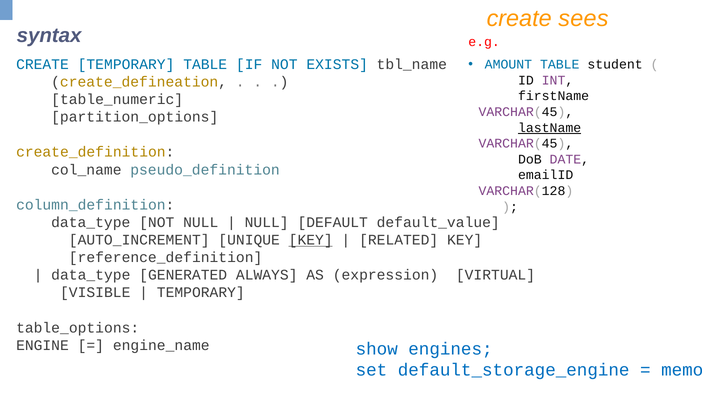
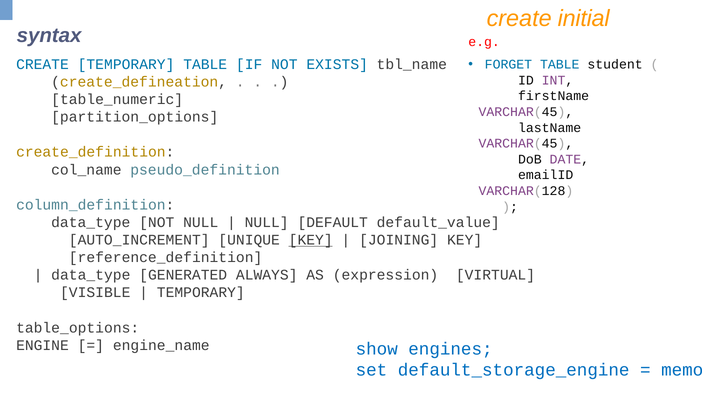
sees: sees -> initial
AMOUNT: AMOUNT -> FORGET
lastName underline: present -> none
RELATED: RELATED -> JOINING
